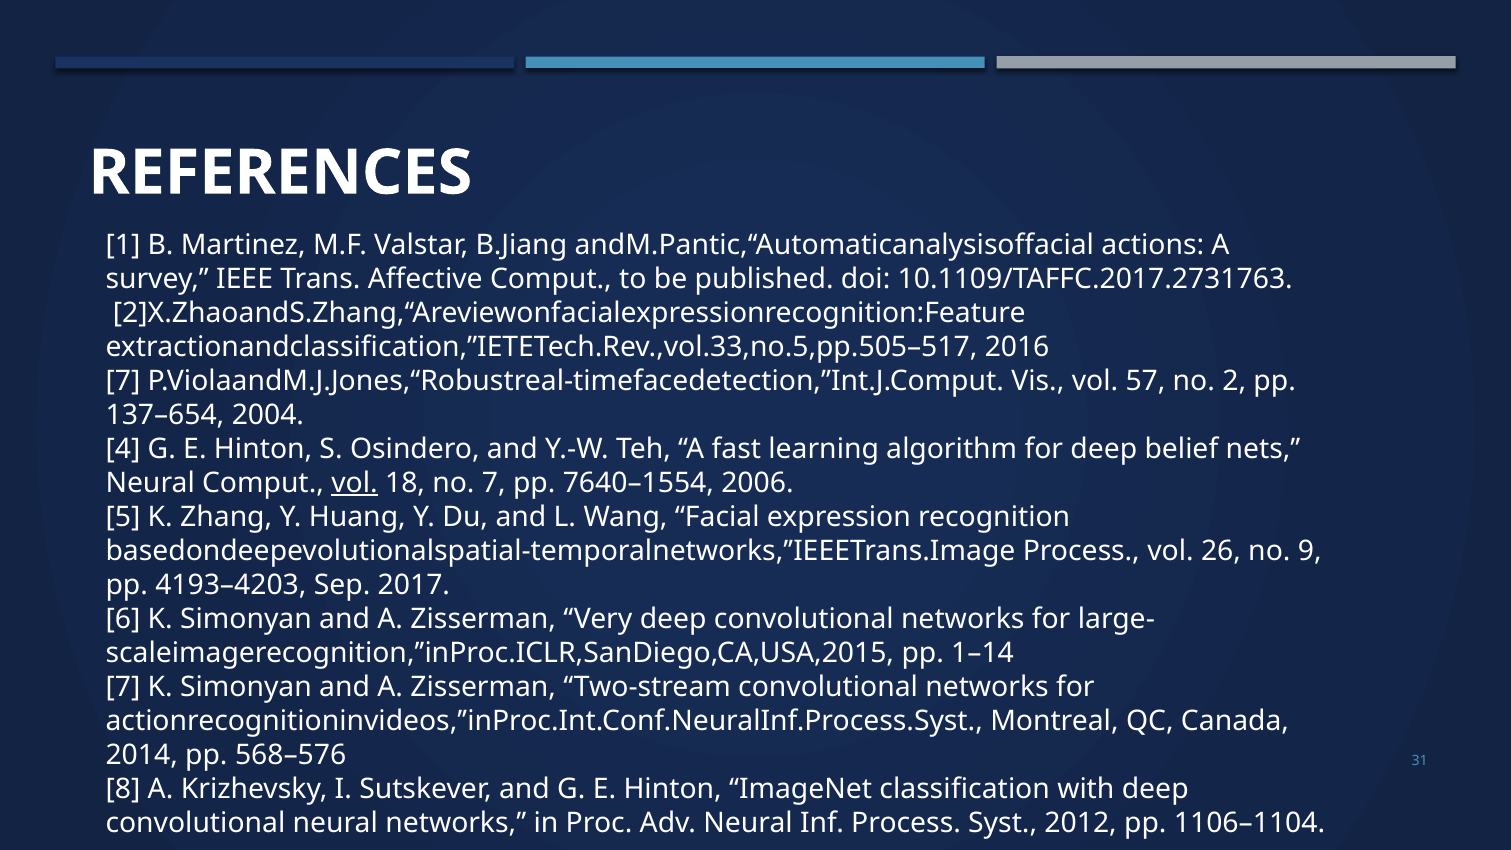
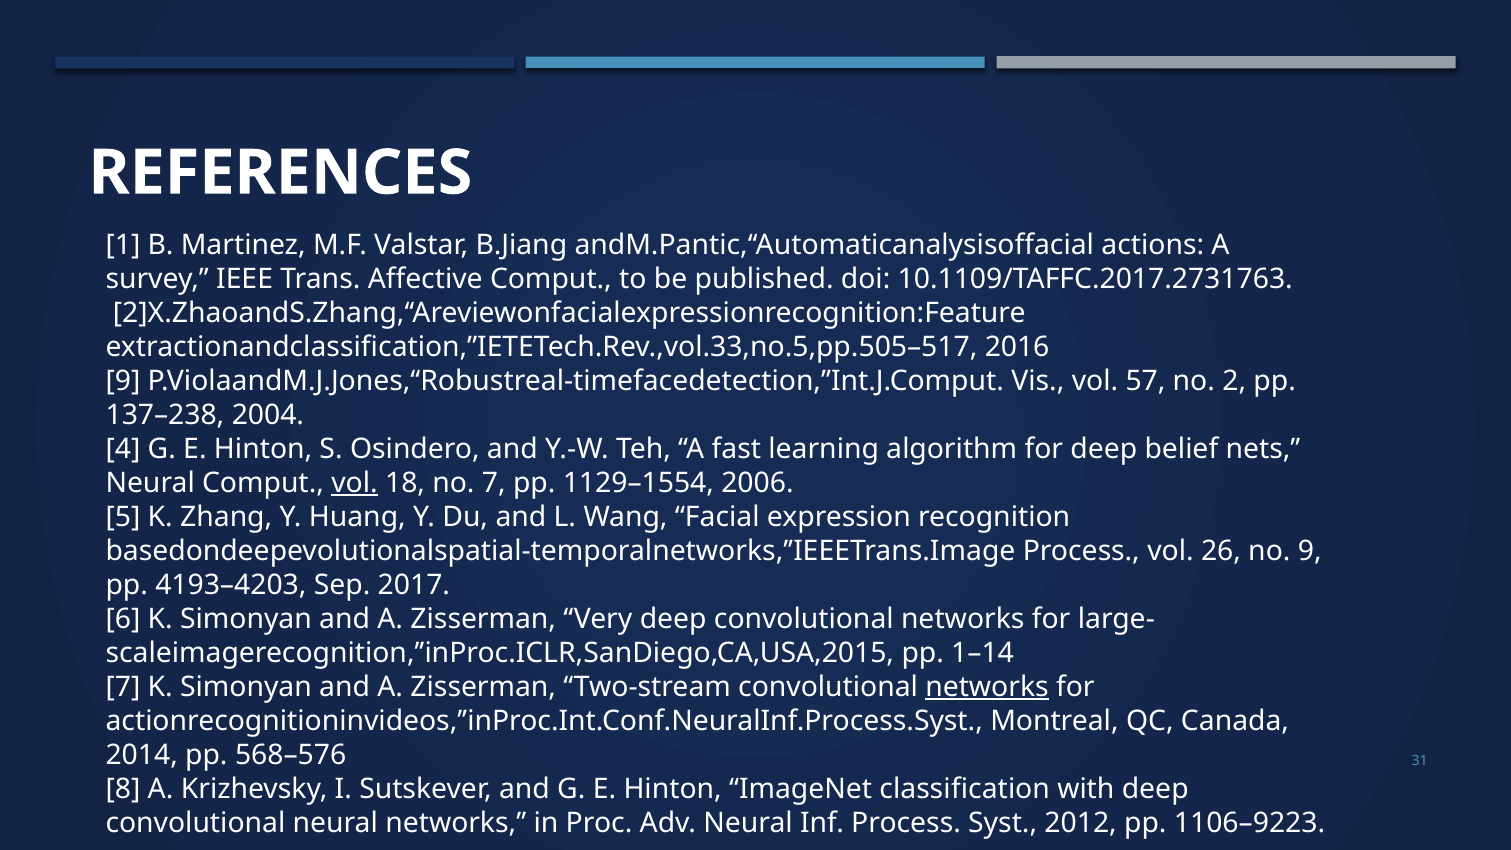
7 at (123, 381): 7 -> 9
137–654: 137–654 -> 137–238
7640–1554: 7640–1554 -> 1129–1554
networks at (987, 687) underline: none -> present
1106–1104: 1106–1104 -> 1106–9223
